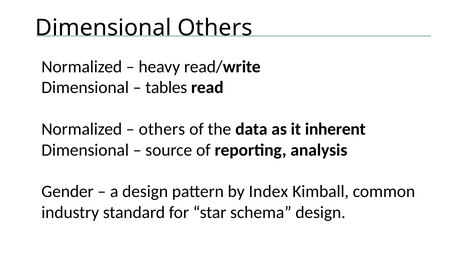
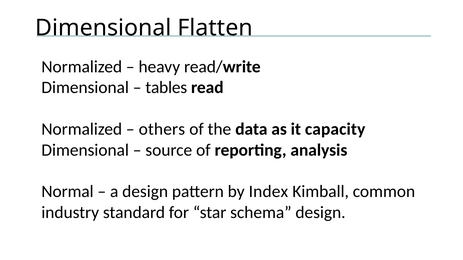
Dimensional Others: Others -> Flatten
inherent: inherent -> capacity
Gender: Gender -> Normal
